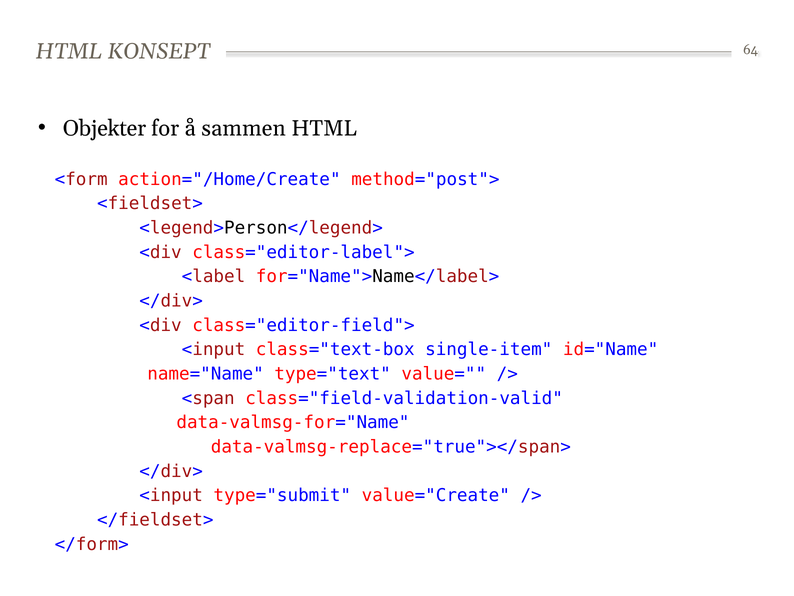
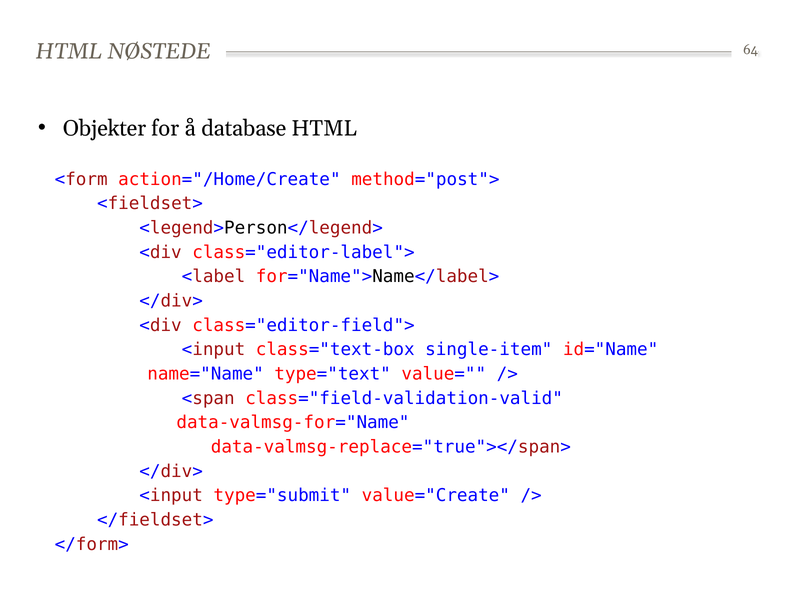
KONSEPT: KONSEPT -> NØSTEDE
sammen: sammen -> database
